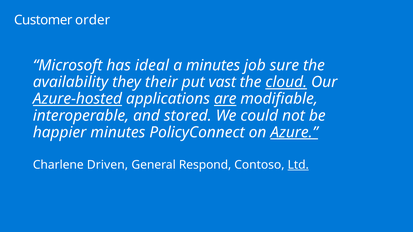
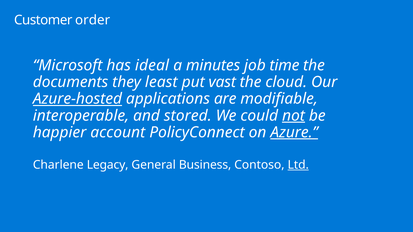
sure: sure -> time
availability: availability -> documents
their: their -> least
cloud underline: present -> none
are underline: present -> none
not underline: none -> present
happier minutes: minutes -> account
Driven: Driven -> Legacy
Respond: Respond -> Business
